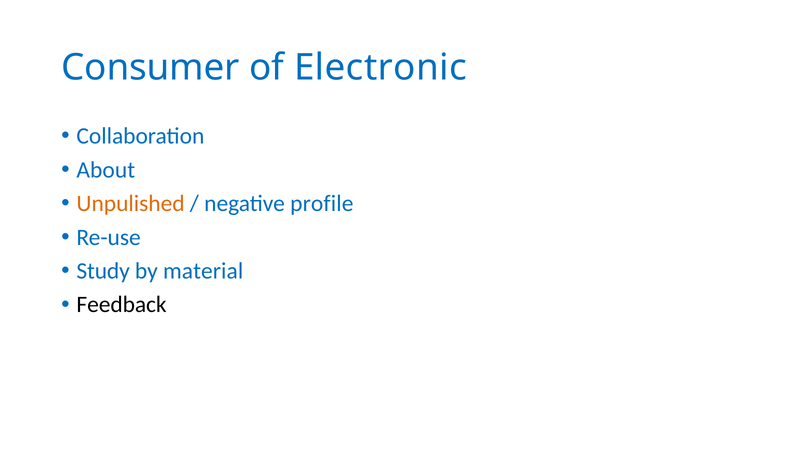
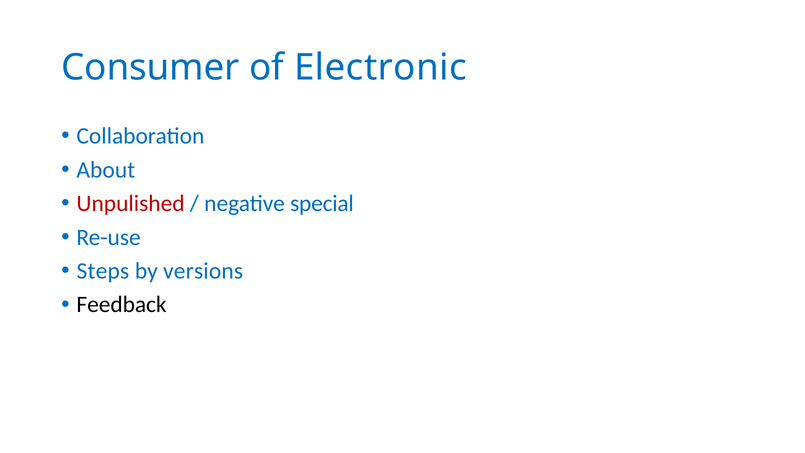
Unpulished colour: orange -> red
profile: profile -> special
Study: Study -> Steps
material: material -> versions
